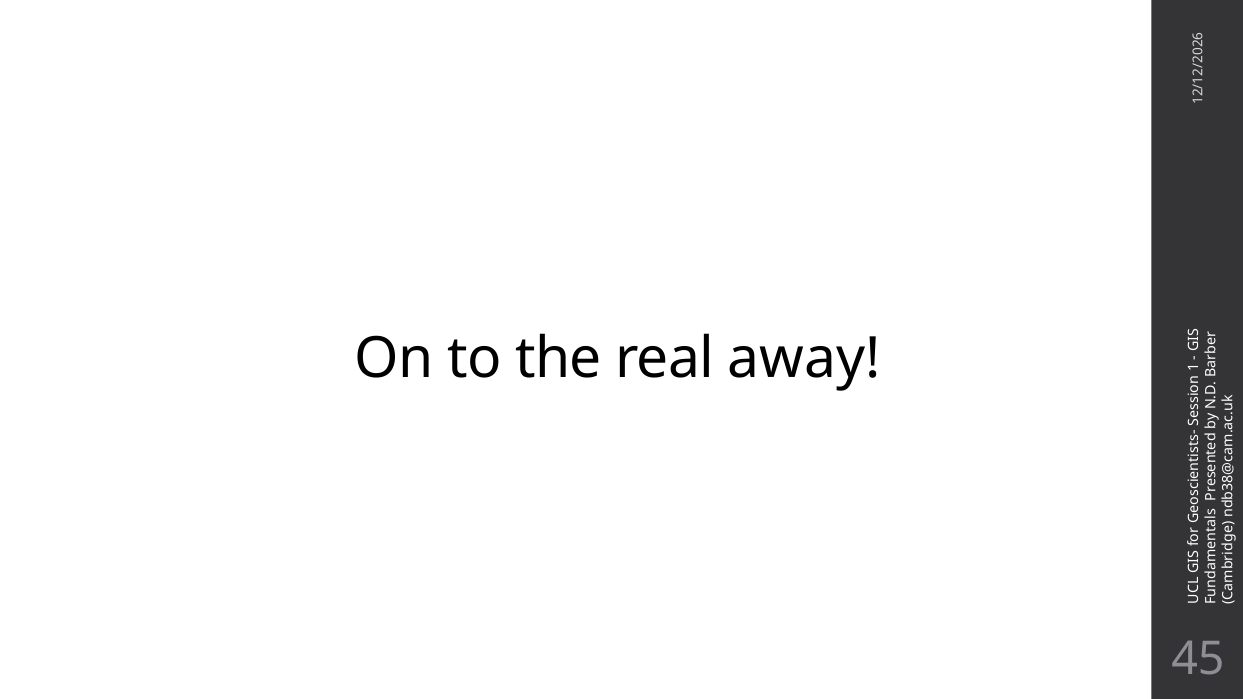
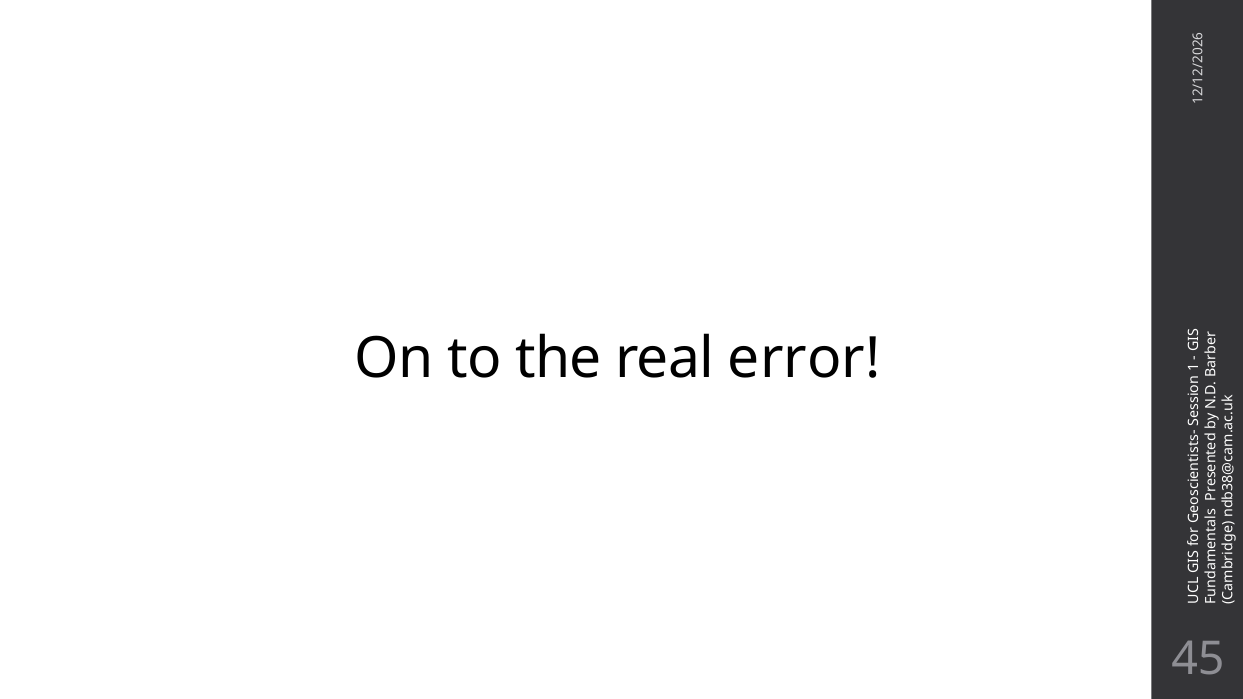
away: away -> error
